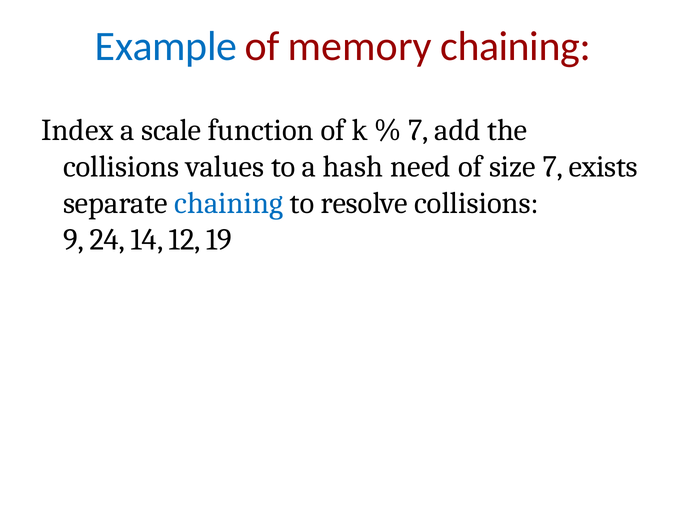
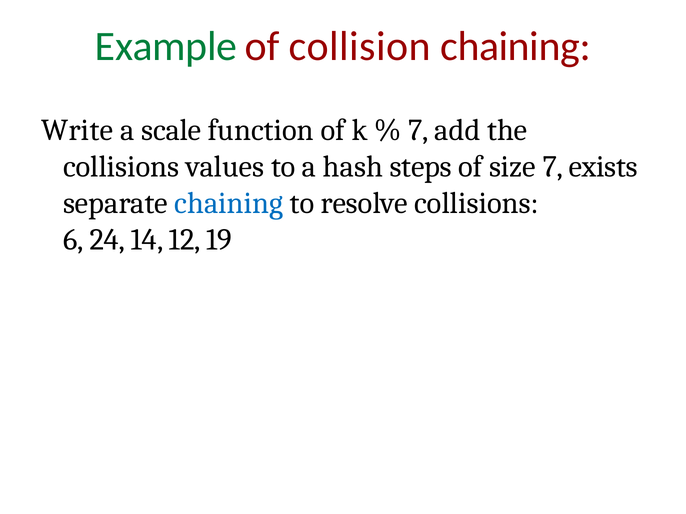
Example colour: blue -> green
memory: memory -> collision
Index: Index -> Write
need: need -> steps
9: 9 -> 6
